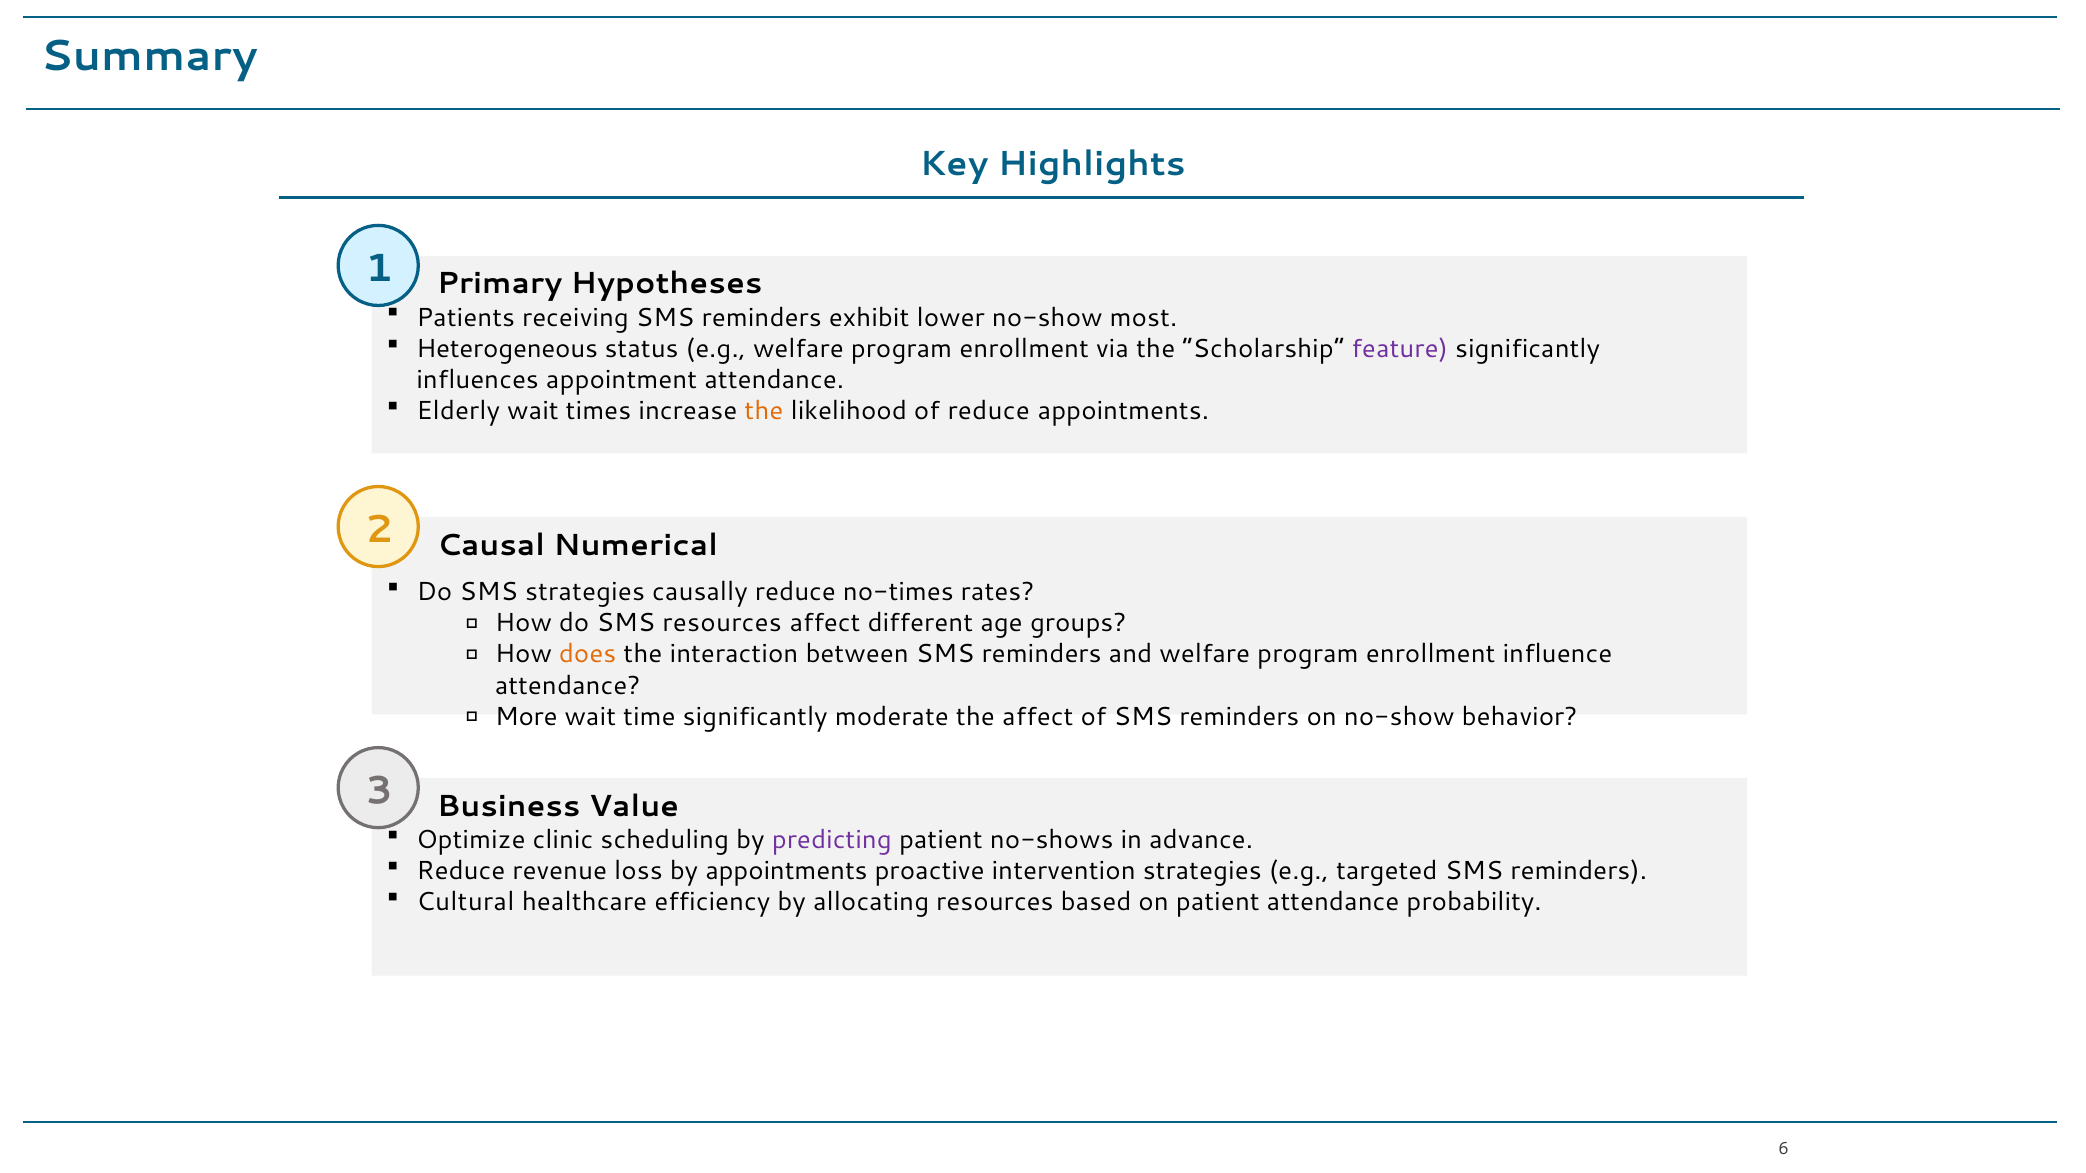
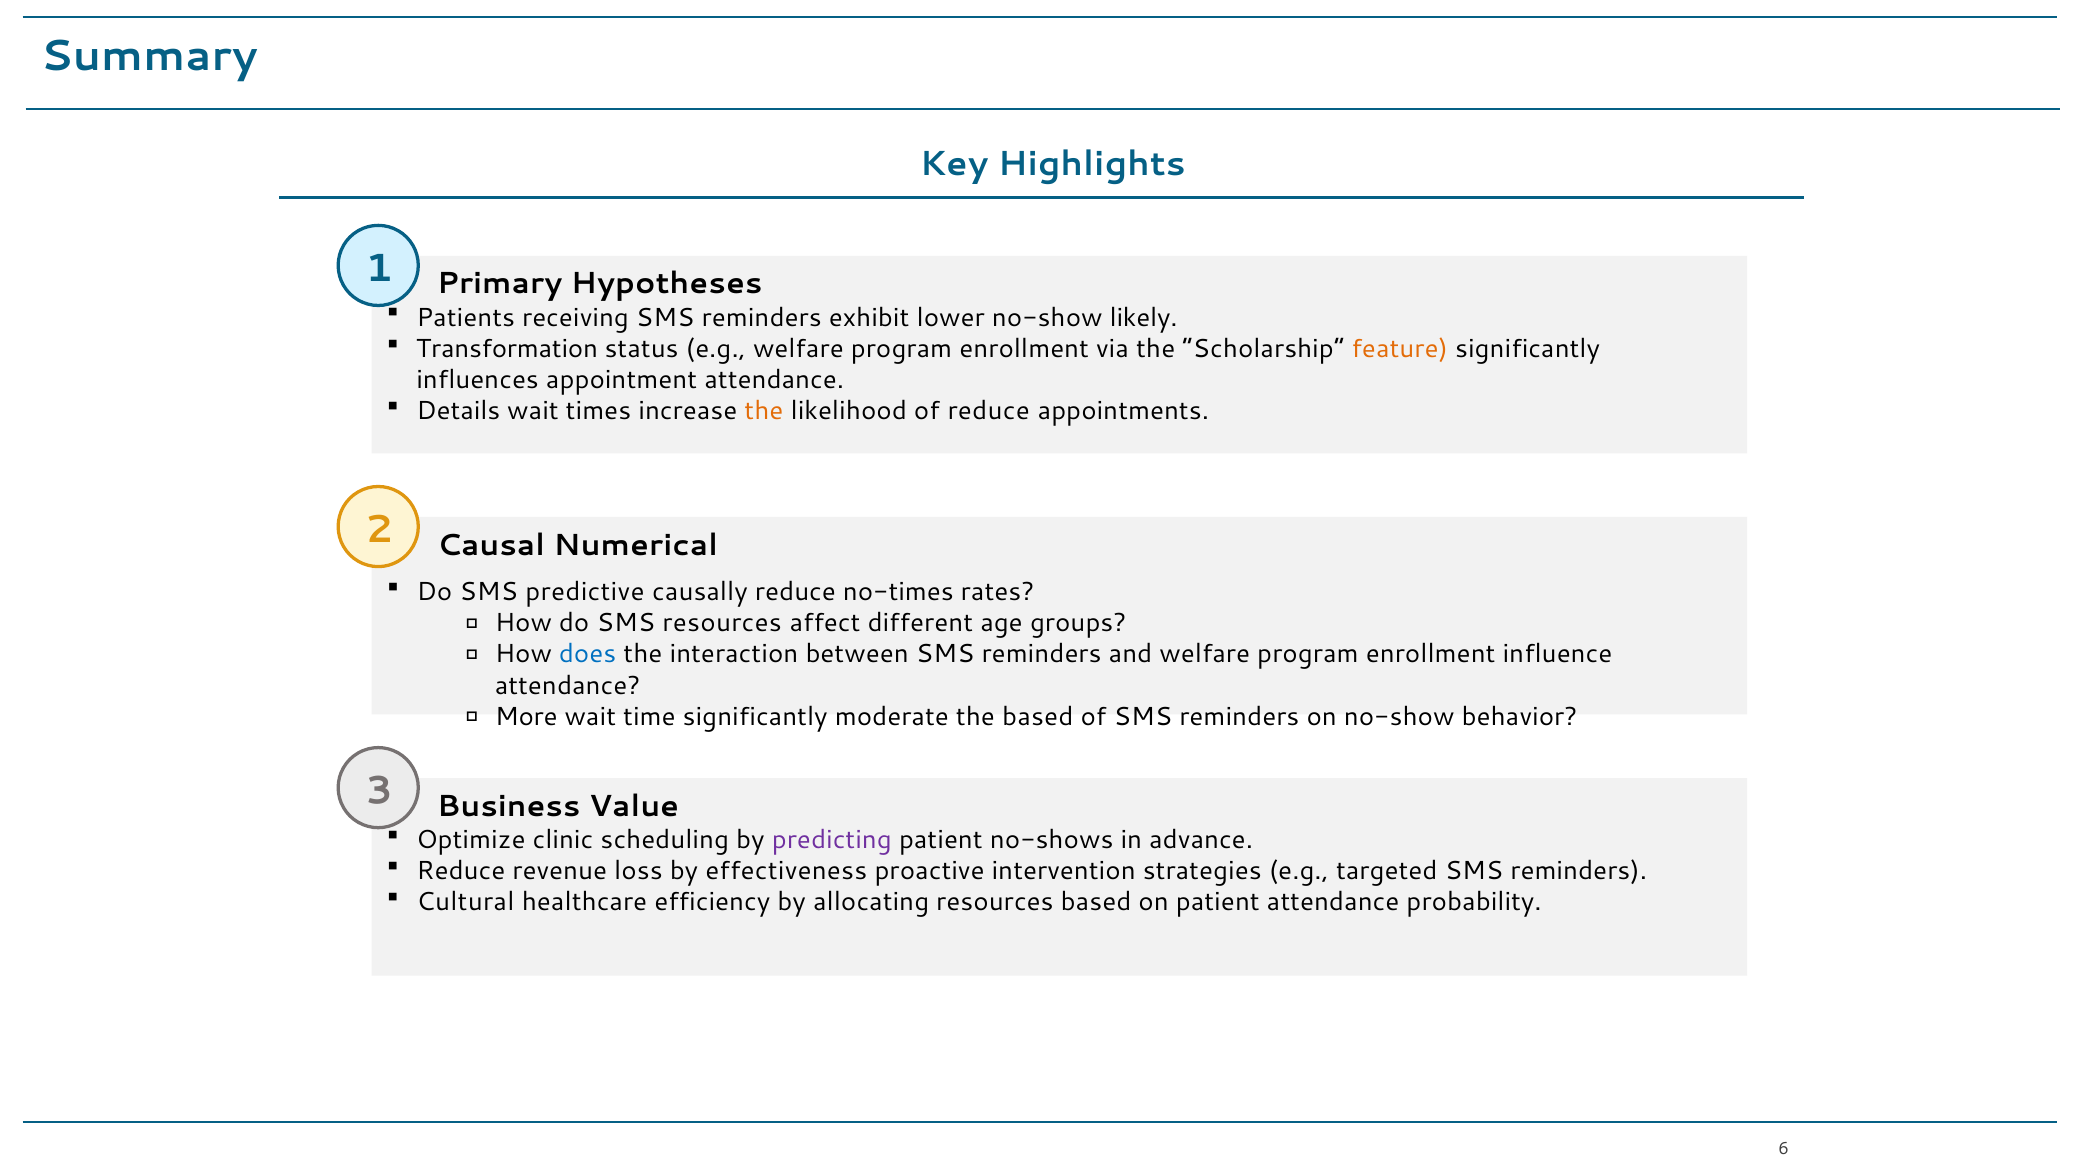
most: most -> likely
Heterogeneous: Heterogeneous -> Transformation
feature colour: purple -> orange
Elderly: Elderly -> Details
SMS strategies: strategies -> predictive
does colour: orange -> blue
the affect: affect -> based
by appointments: appointments -> effectiveness
